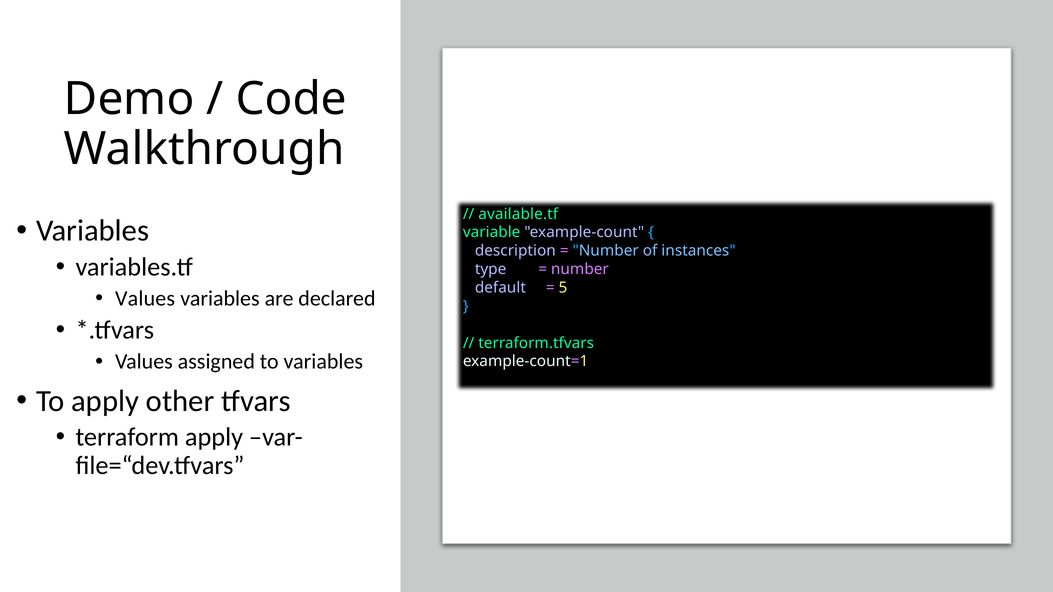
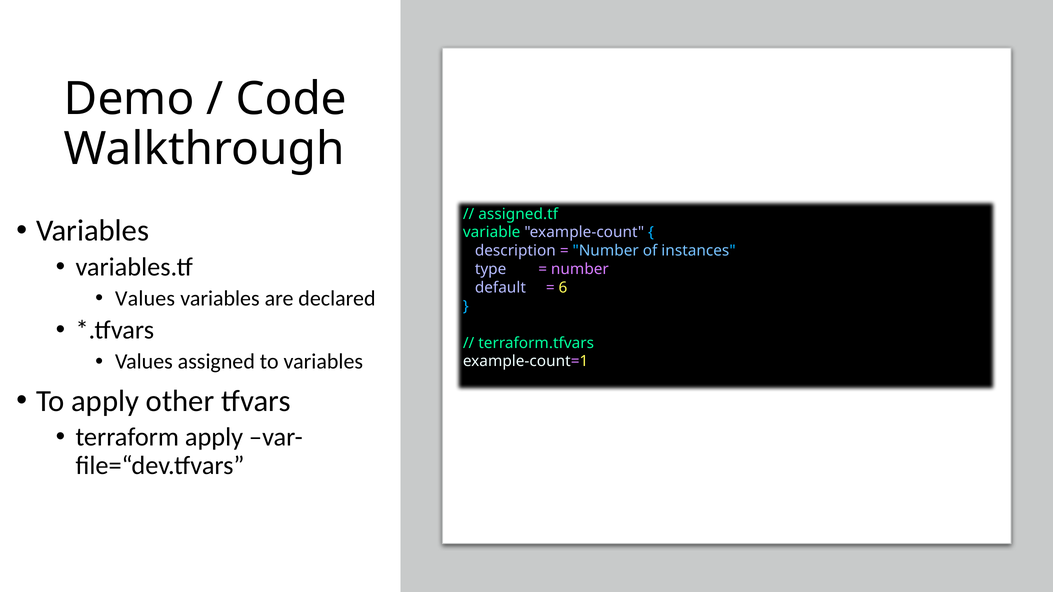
available.tf: available.tf -> assigned.tf
5: 5 -> 6
